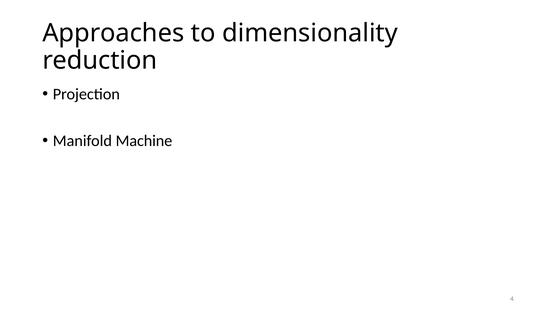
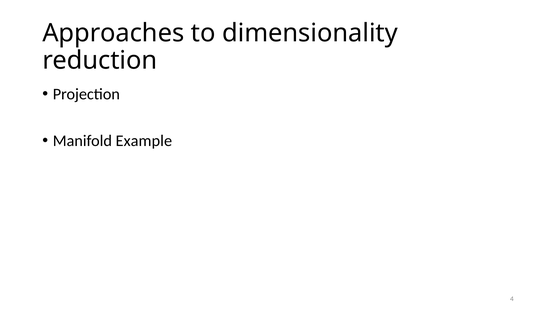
Machine: Machine -> Example
